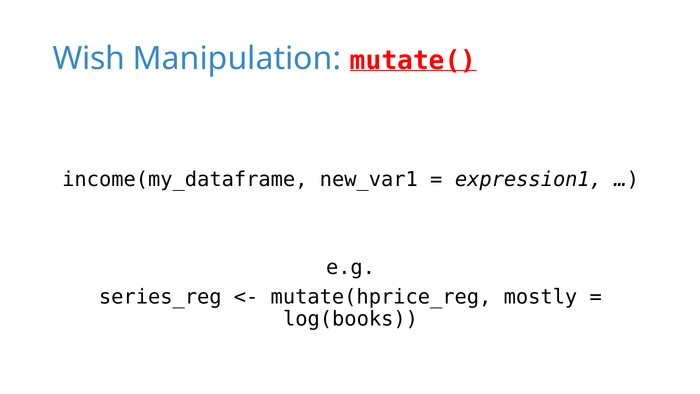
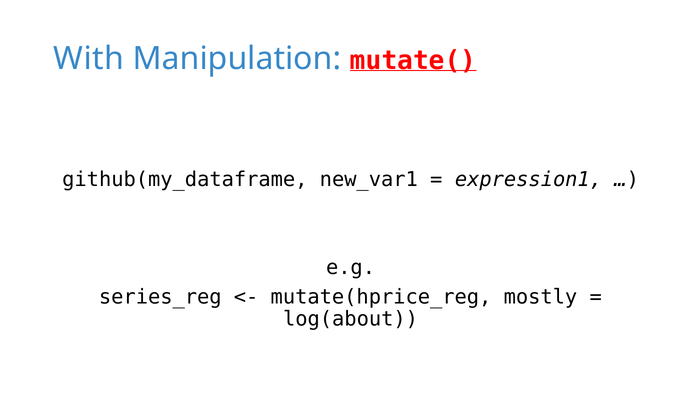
Wish: Wish -> With
income(my_dataframe: income(my_dataframe -> github(my_dataframe
log(books: log(books -> log(about
